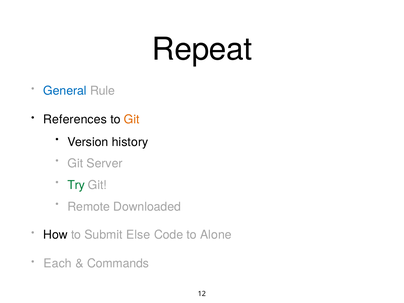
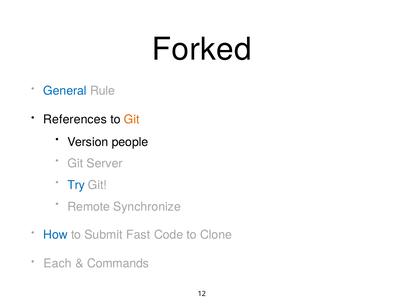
Repeat: Repeat -> Forked
history: history -> people
Try colour: green -> blue
Downloaded: Downloaded -> Synchronize
How colour: black -> blue
Else: Else -> Fast
Alone: Alone -> Clone
